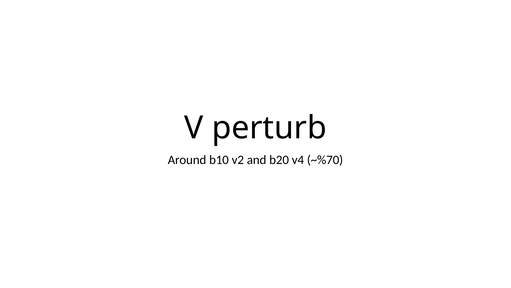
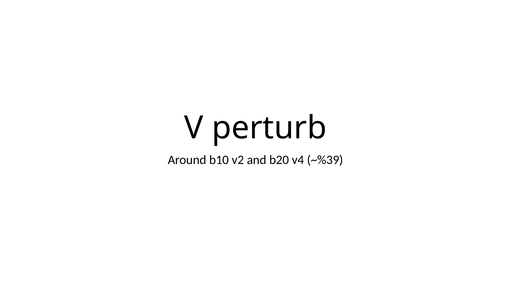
~%70: ~%70 -> ~%39
